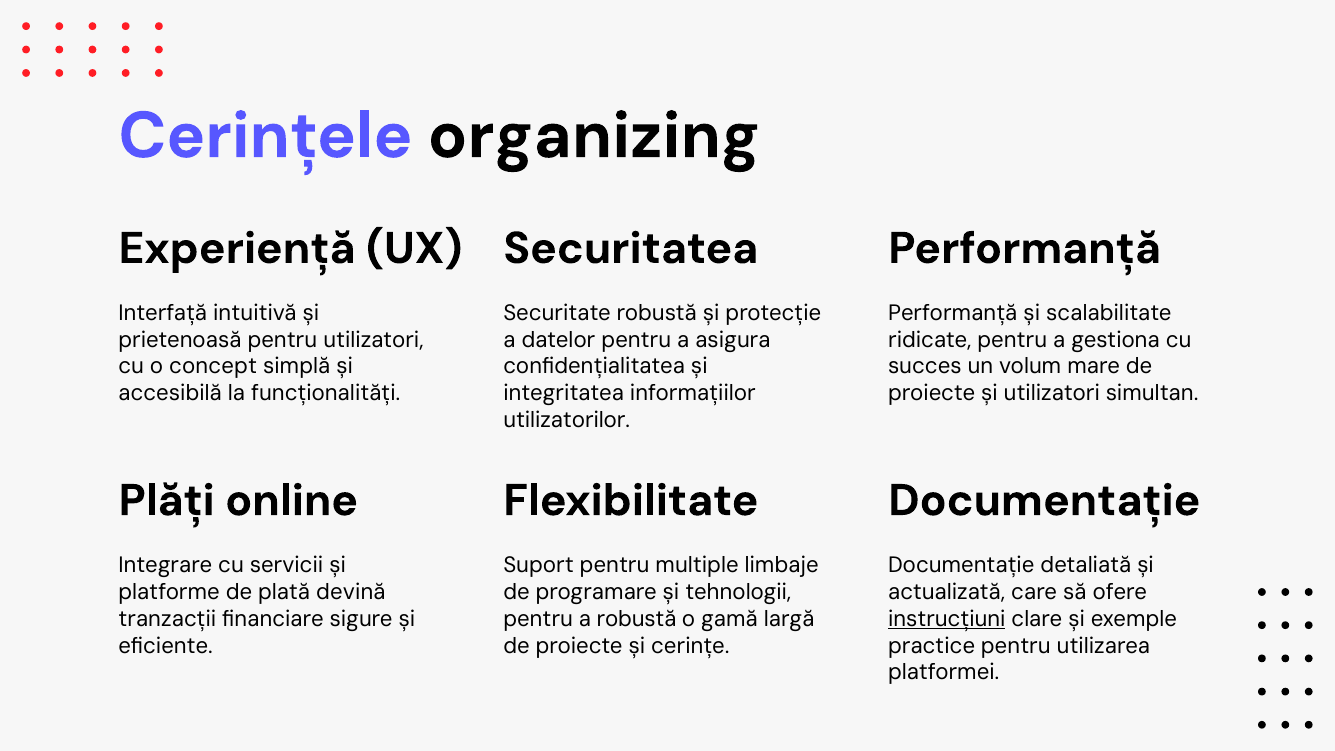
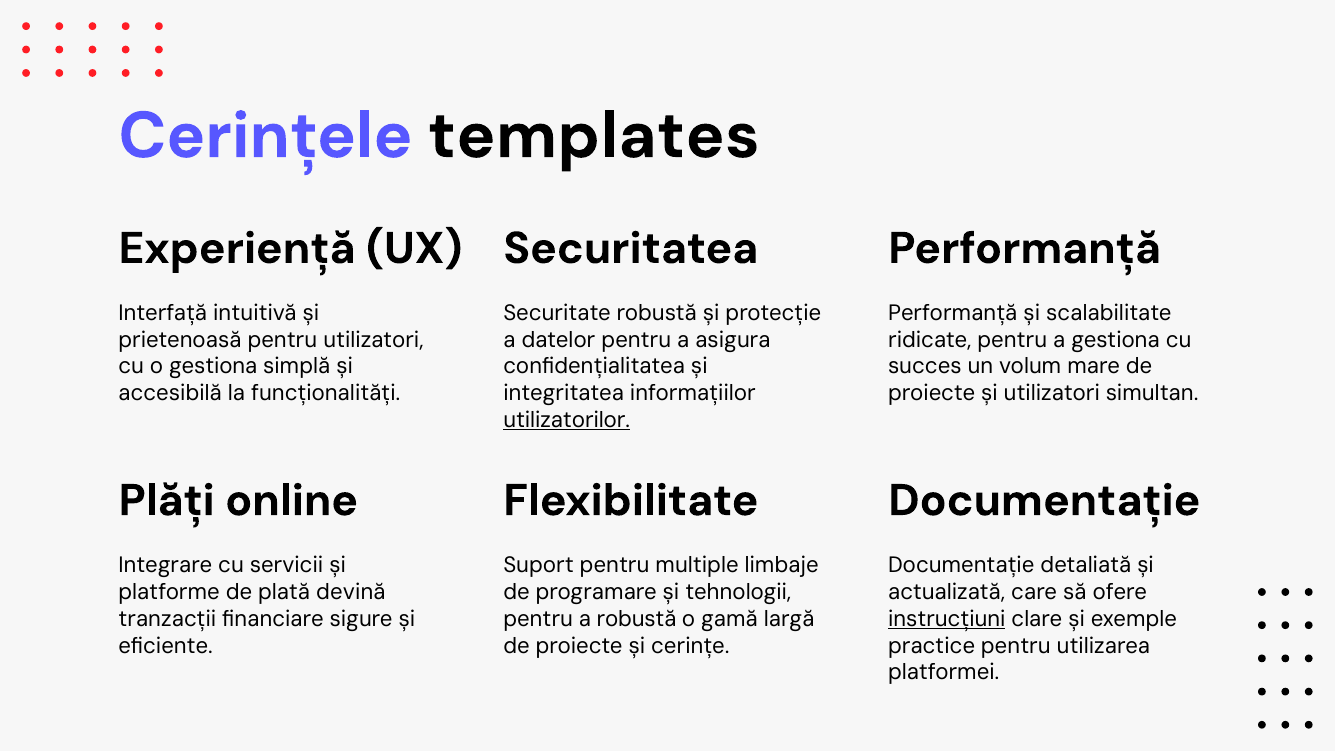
organizing: organizing -> templates
o concept: concept -> gestiona
utilizatorilor underline: none -> present
